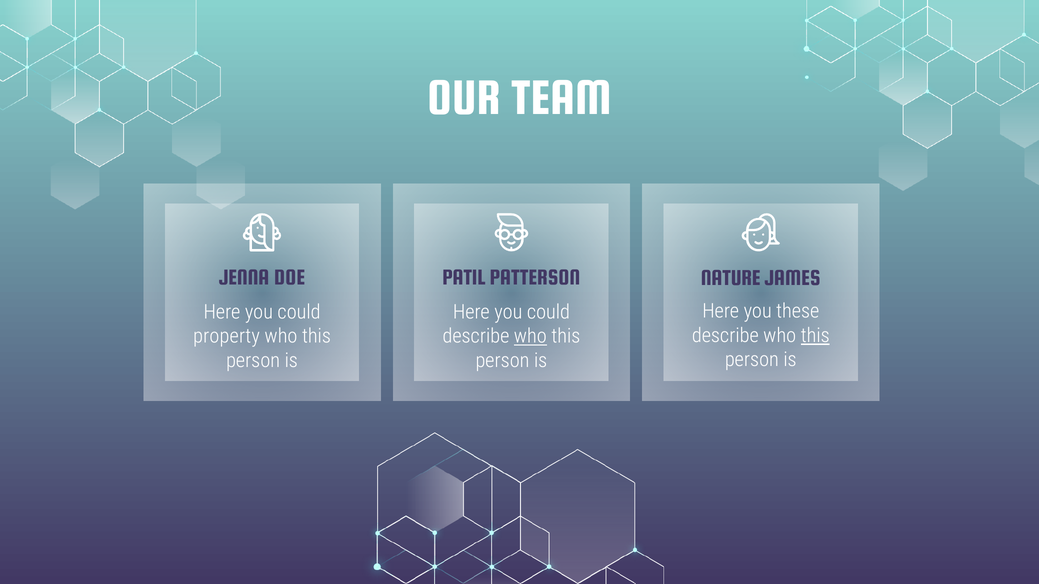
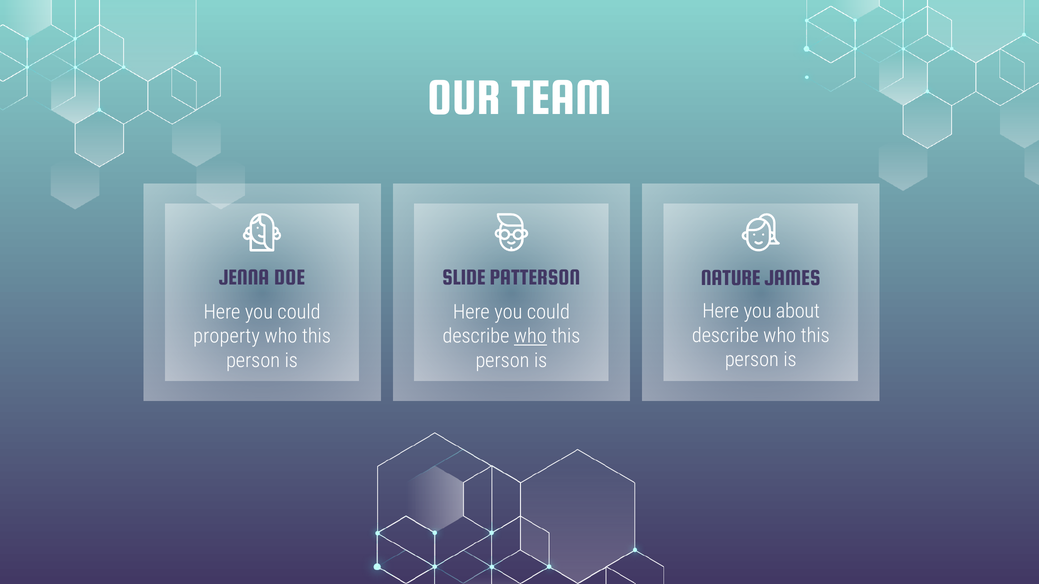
PATIL: PATIL -> SLIDE
these: these -> about
this at (815, 336) underline: present -> none
